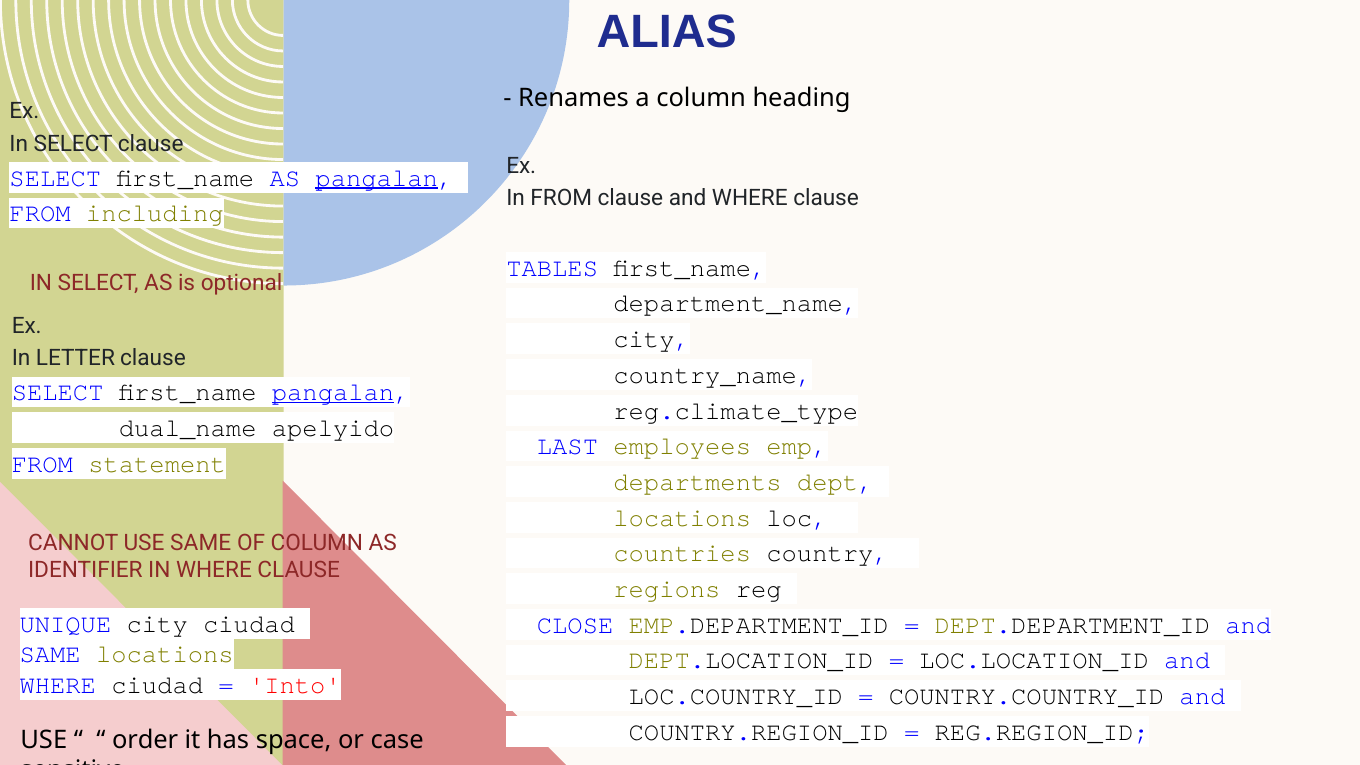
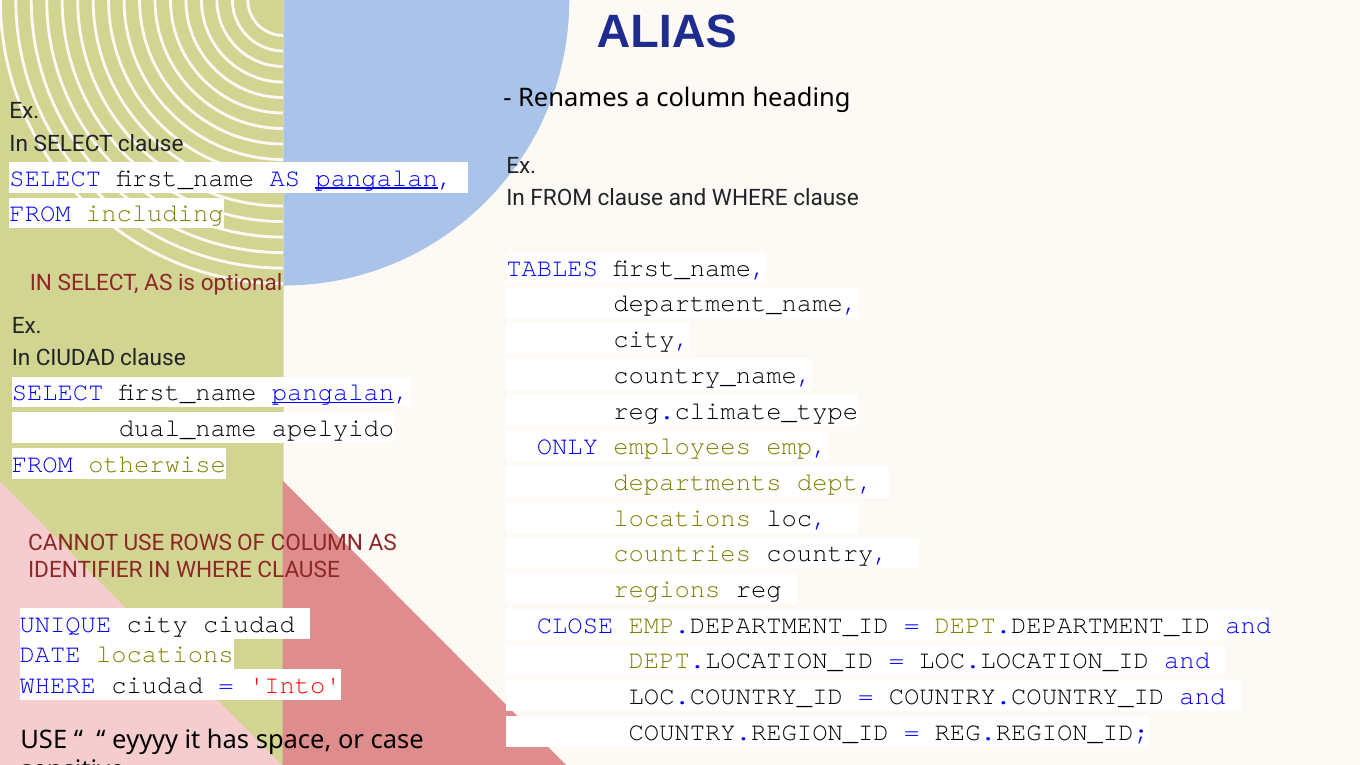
In LETTER: LETTER -> CIUDAD
LAST: LAST -> ONLY
statement: statement -> otherwise
USE SAME: SAME -> ROWS
SAME at (50, 654): SAME -> DATE
order: order -> eyyyy
